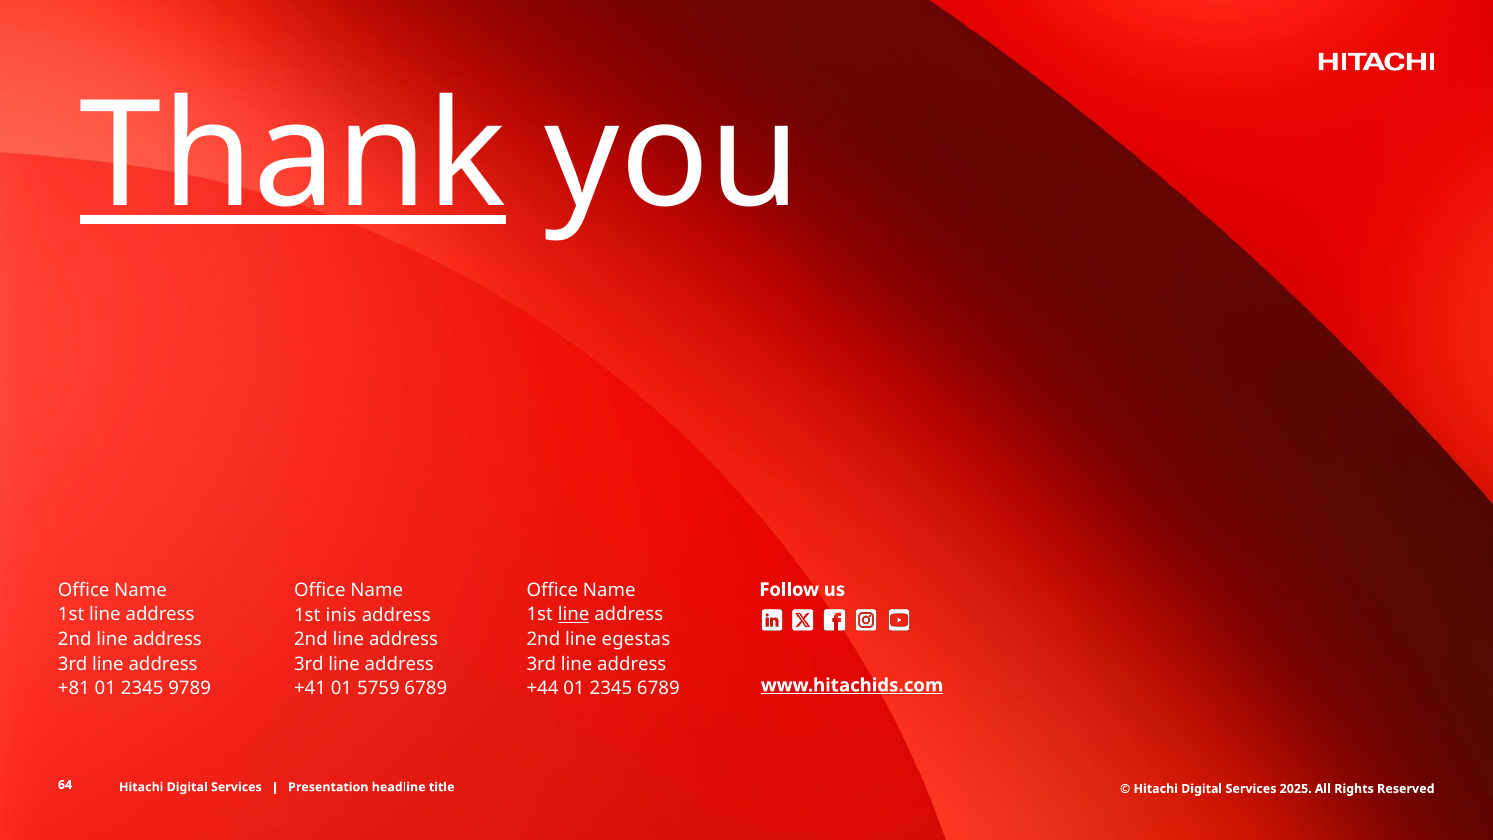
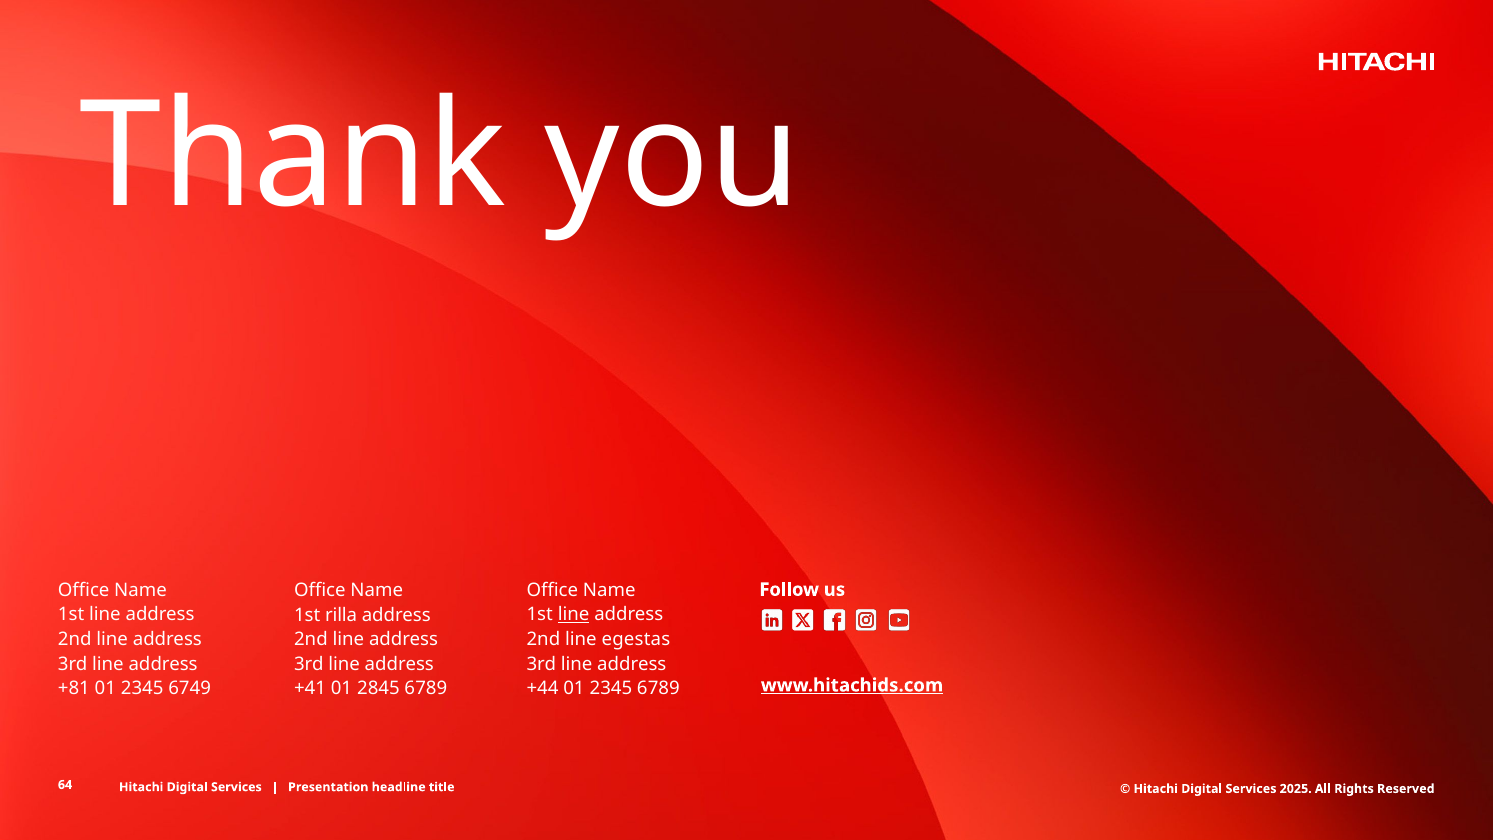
Thank underline: present -> none
inis: inis -> rilla
9789: 9789 -> 6749
5759: 5759 -> 2845
